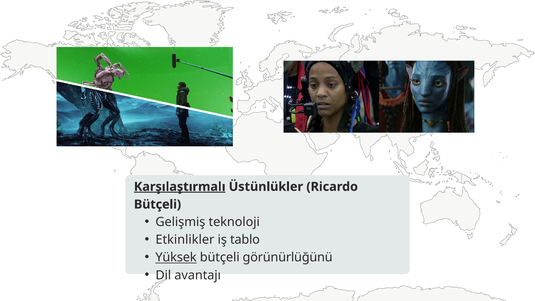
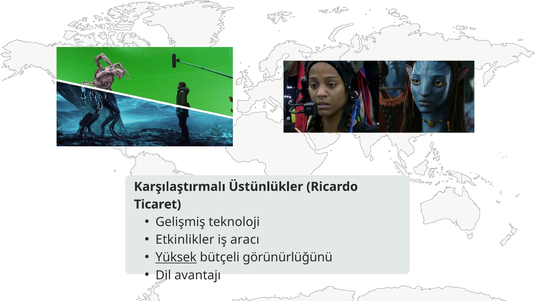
Karşılaştırmalı underline: present -> none
Bütçeli at (158, 204): Bütçeli -> Ticaret
tablo: tablo -> aracı
